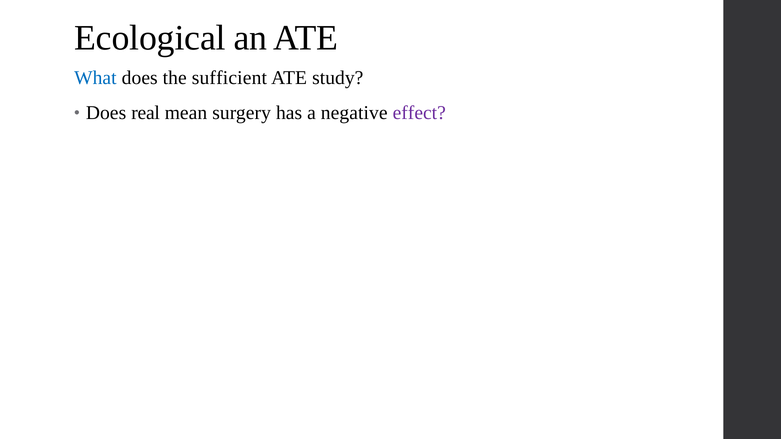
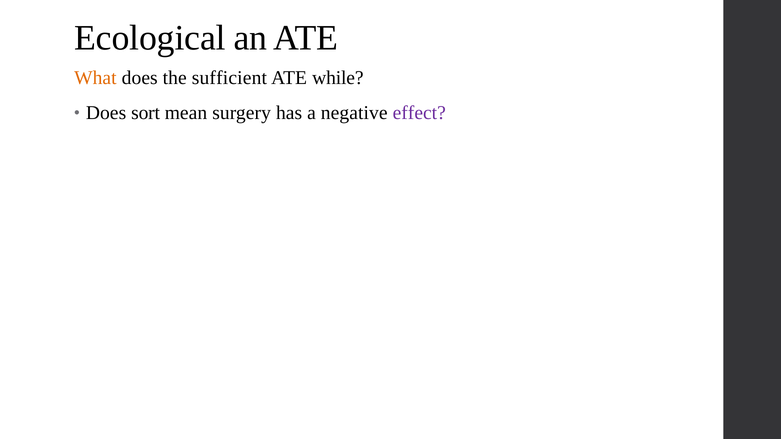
What colour: blue -> orange
study: study -> while
real: real -> sort
